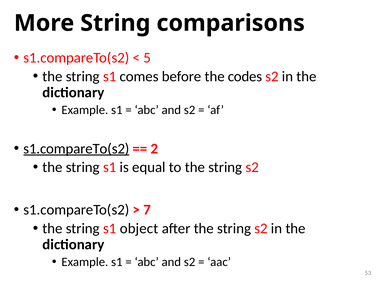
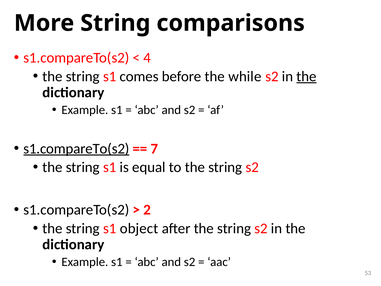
5: 5 -> 4
codes: codes -> while
the at (306, 76) underline: none -> present
2: 2 -> 7
7: 7 -> 2
